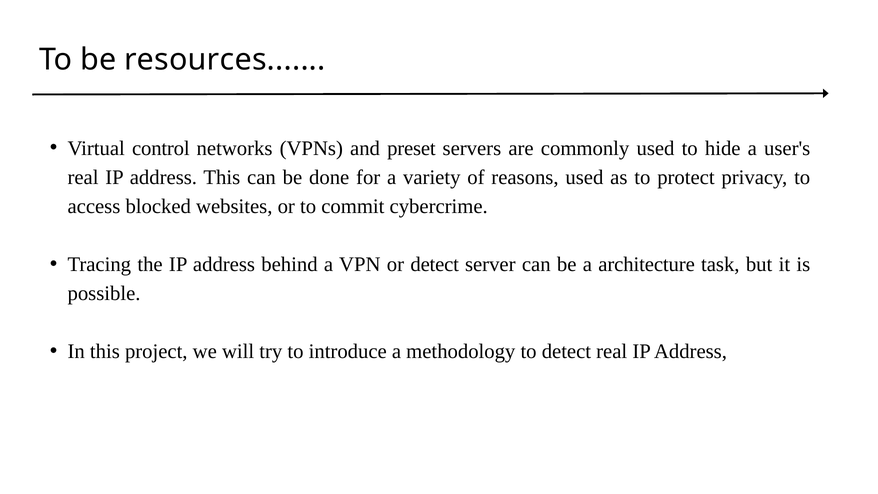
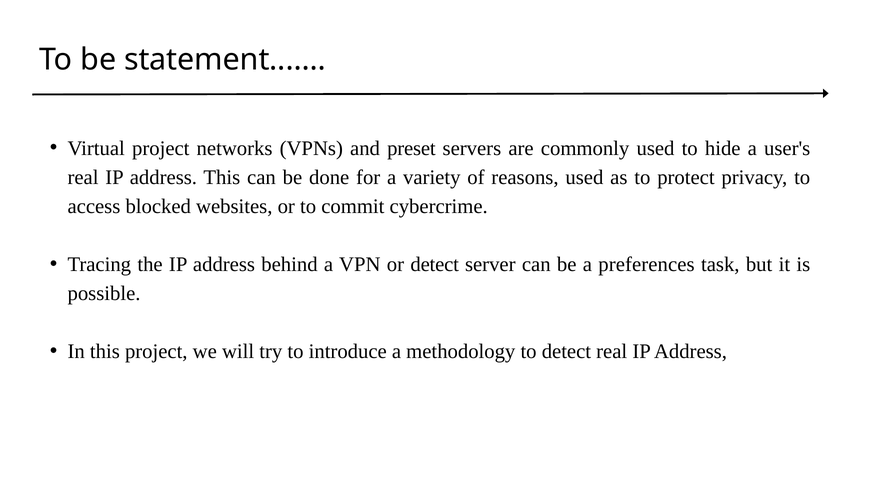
resources: resources -> statement
Virtual control: control -> project
architecture: architecture -> preferences
